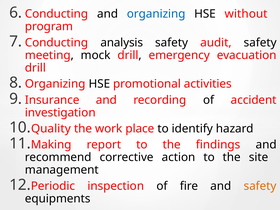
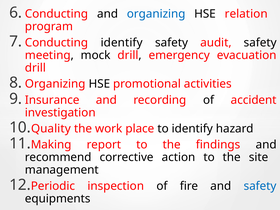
without: without -> relation
Conducting analysis: analysis -> identify
safety at (260, 186) colour: orange -> blue
